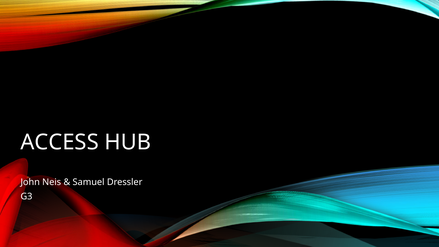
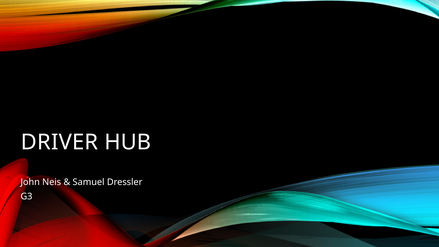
ACCESS: ACCESS -> DRIVER
